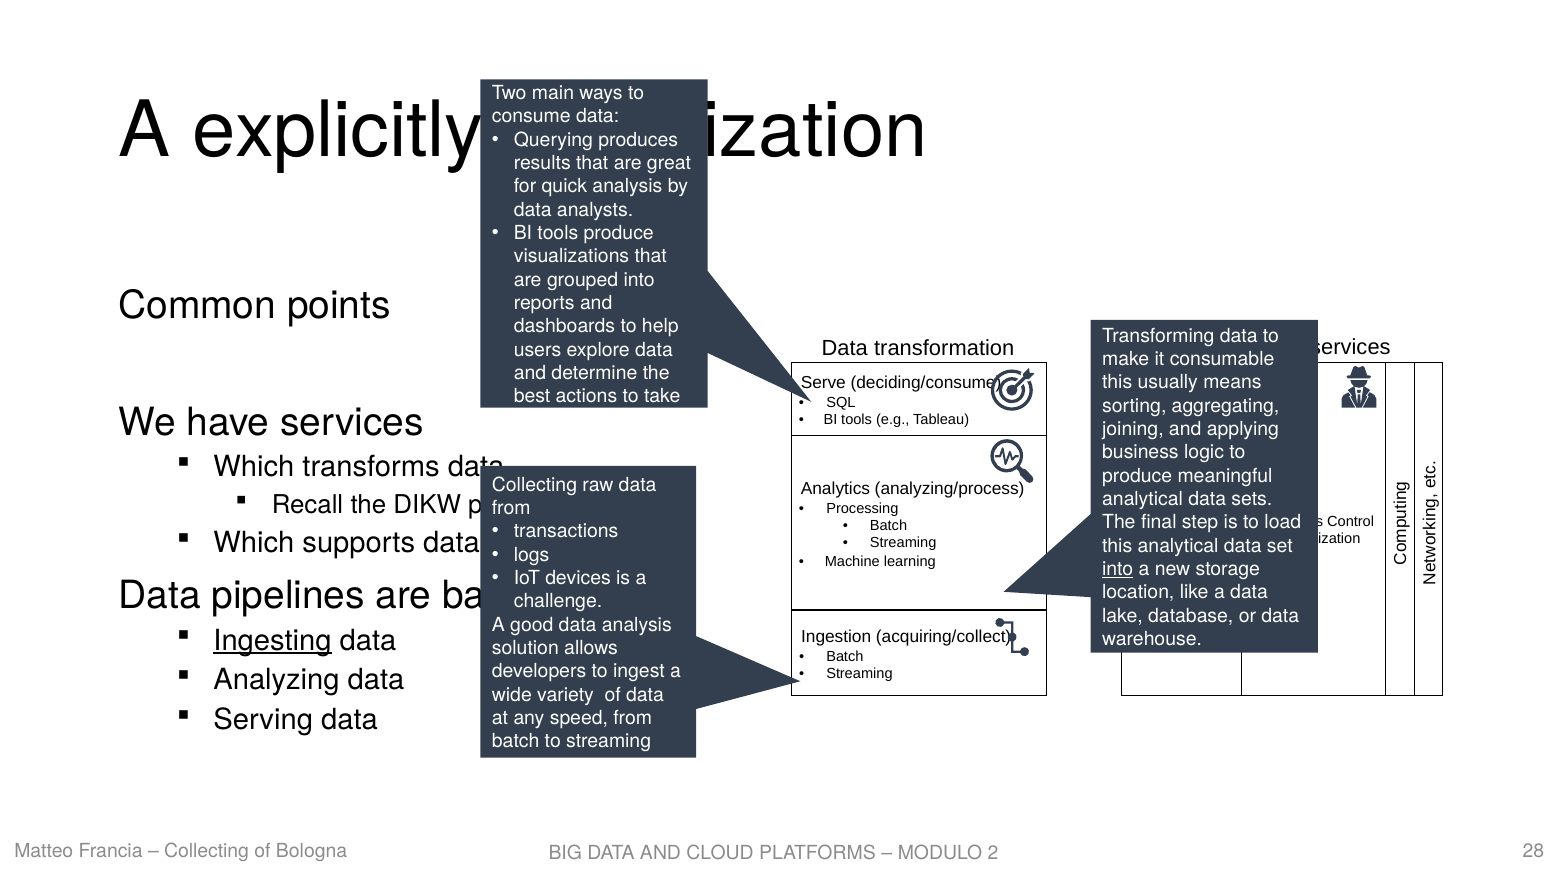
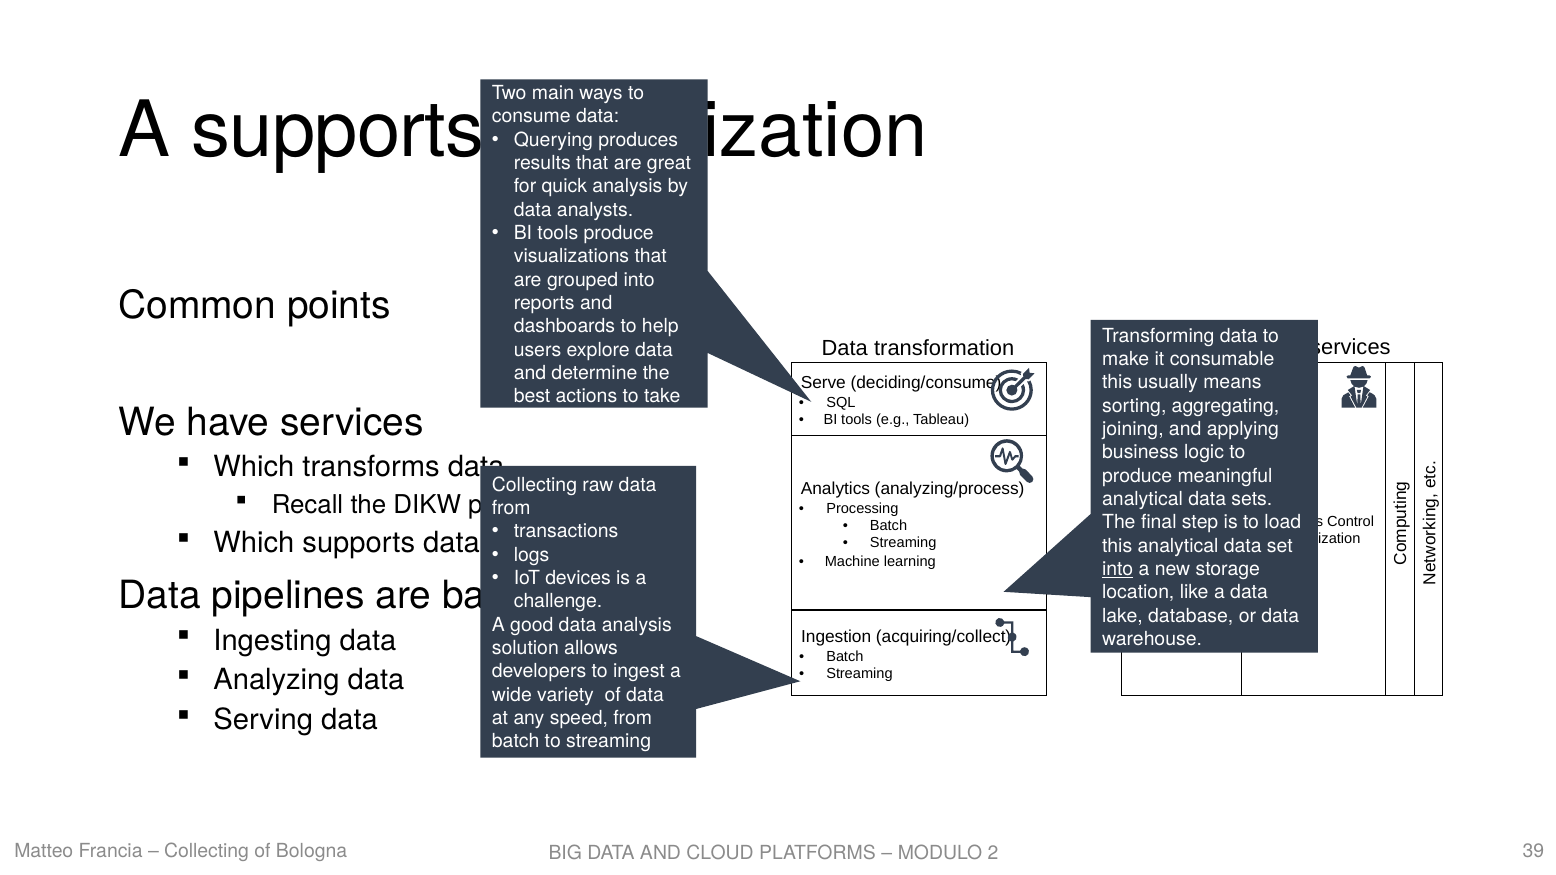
A explicitly: explicitly -> supports
Ingesting underline: present -> none
28: 28 -> 39
